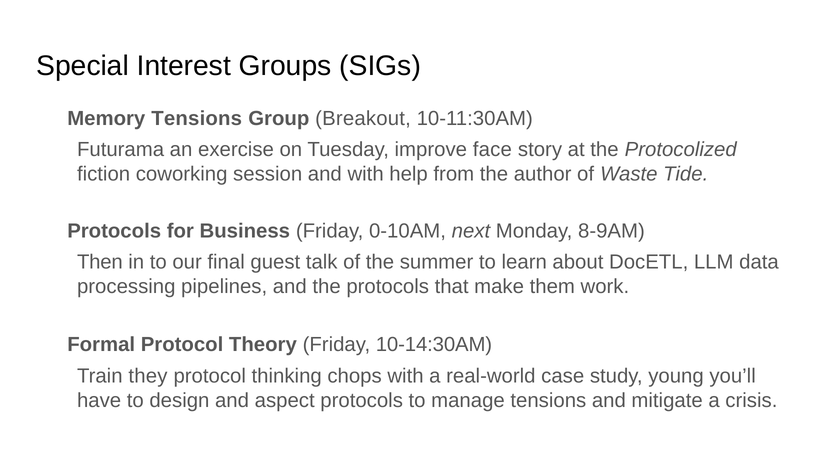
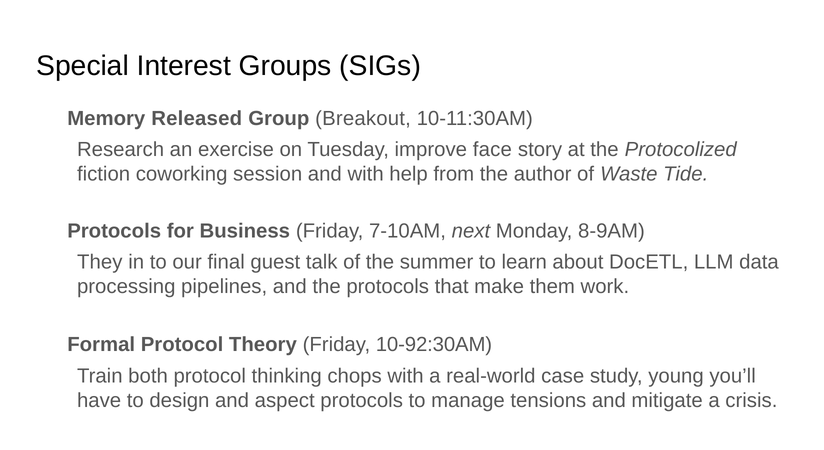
Memory Tensions: Tensions -> Released
Futurama: Futurama -> Research
0-10AM: 0-10AM -> 7-10AM
Then: Then -> They
10-14:30AM: 10-14:30AM -> 10-92:30AM
they: they -> both
